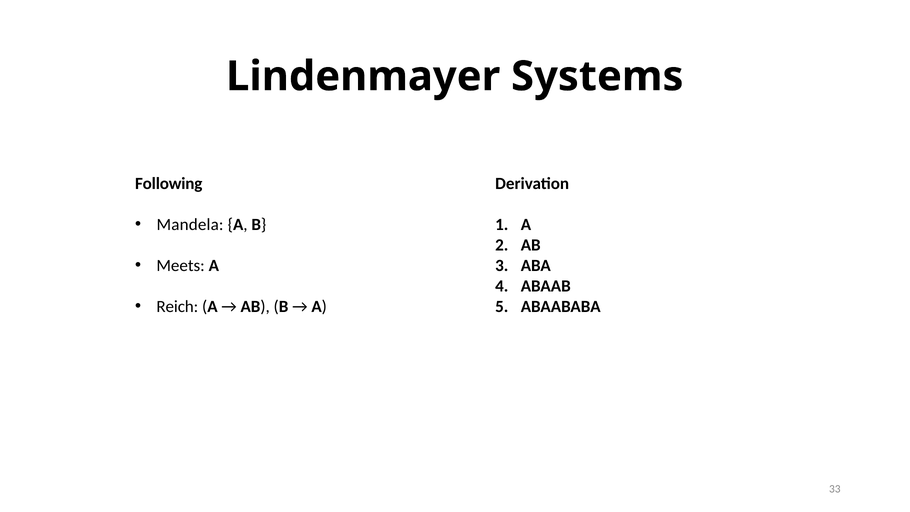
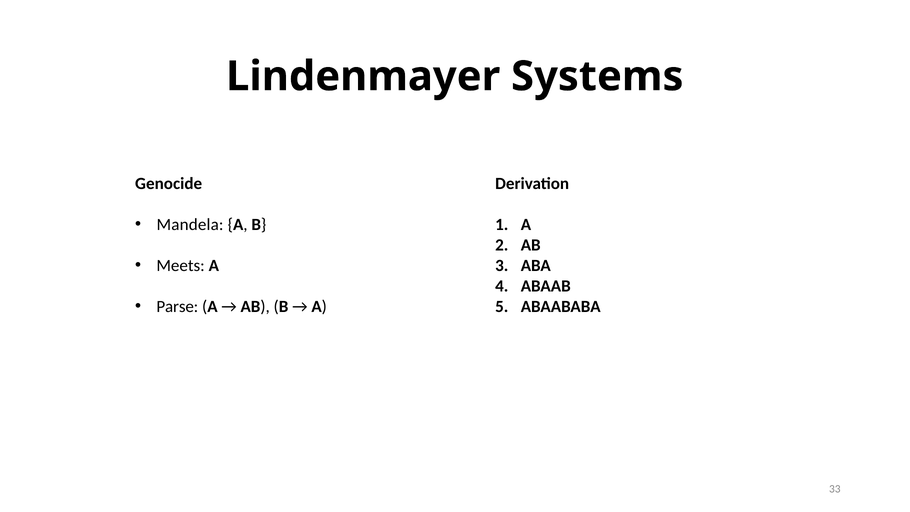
Following: Following -> Genocide
Reich: Reich -> Parse
